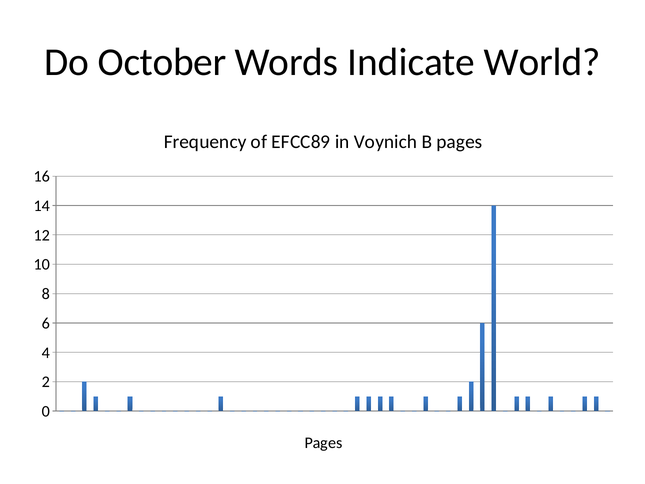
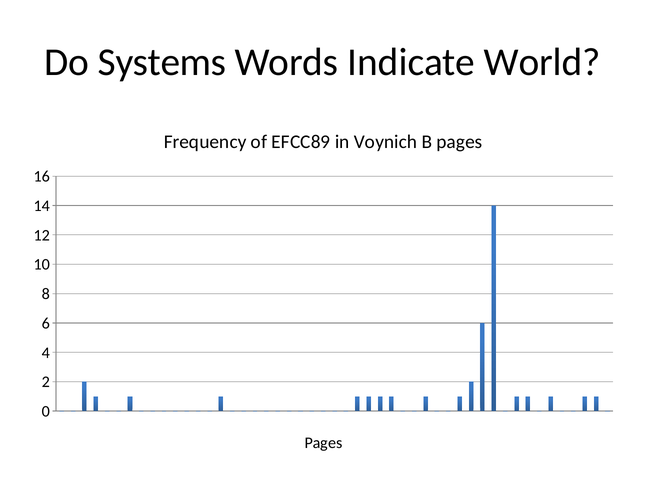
October: October -> Systems
